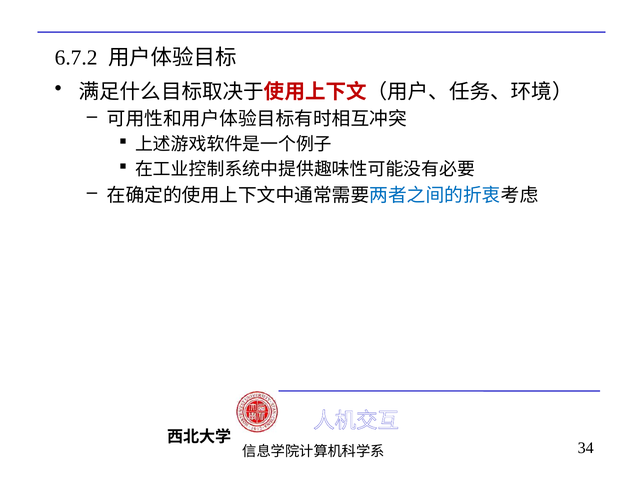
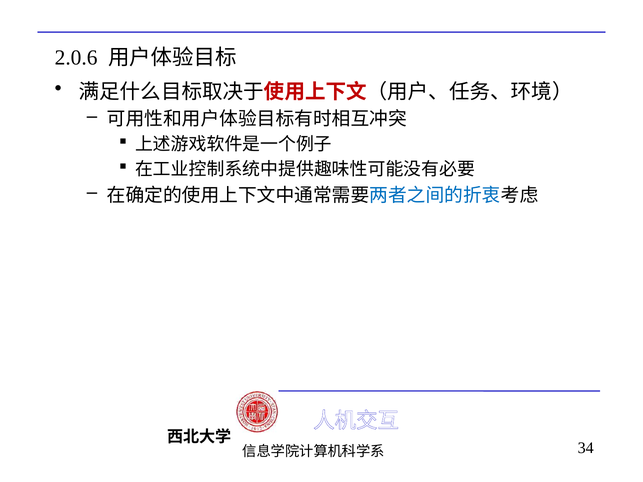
6.7.2: 6.7.2 -> 2.0.6
